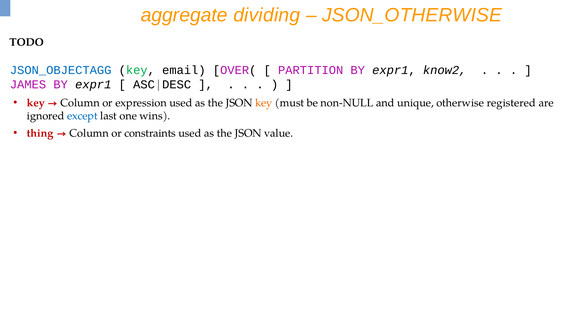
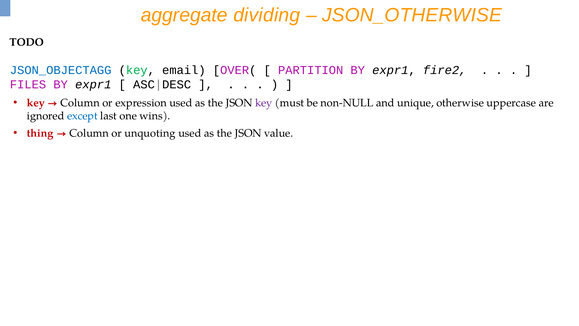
know2: know2 -> fire2
JAMES: JAMES -> FILES
key at (264, 103) colour: orange -> purple
registered: registered -> uppercase
constraints: constraints -> unquoting
